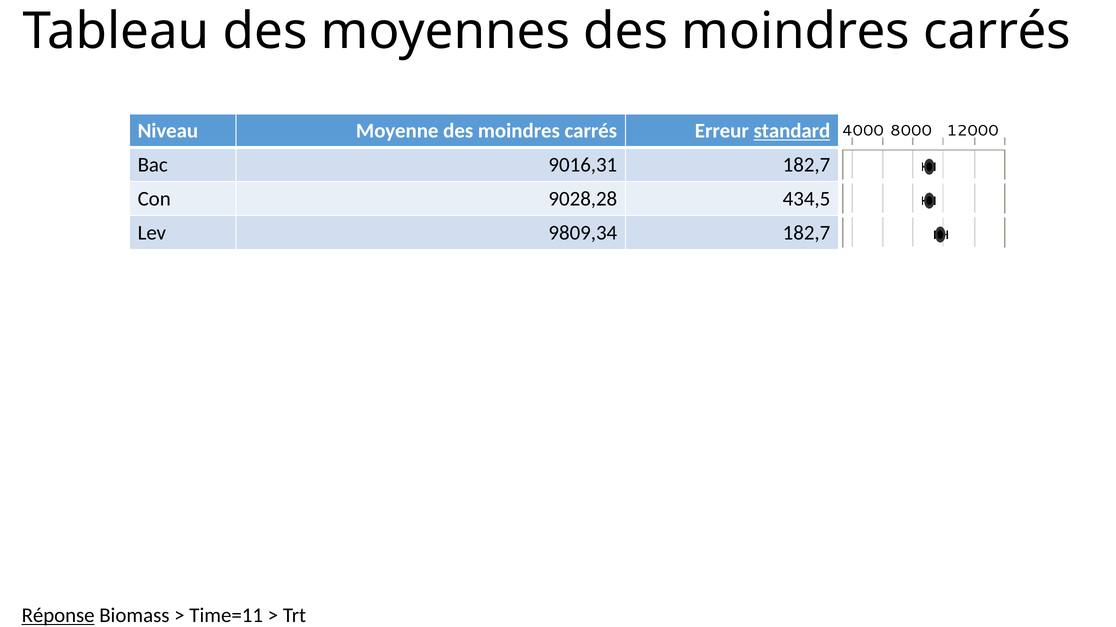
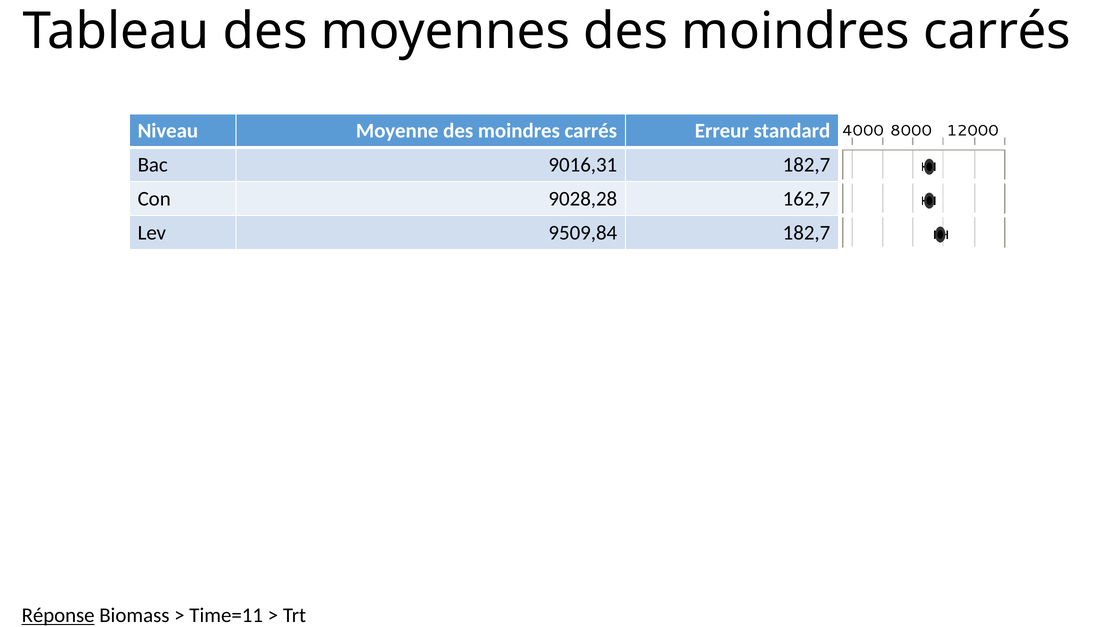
standard underline: present -> none
434,5: 434,5 -> 162,7
9809,34: 9809,34 -> 9509,84
